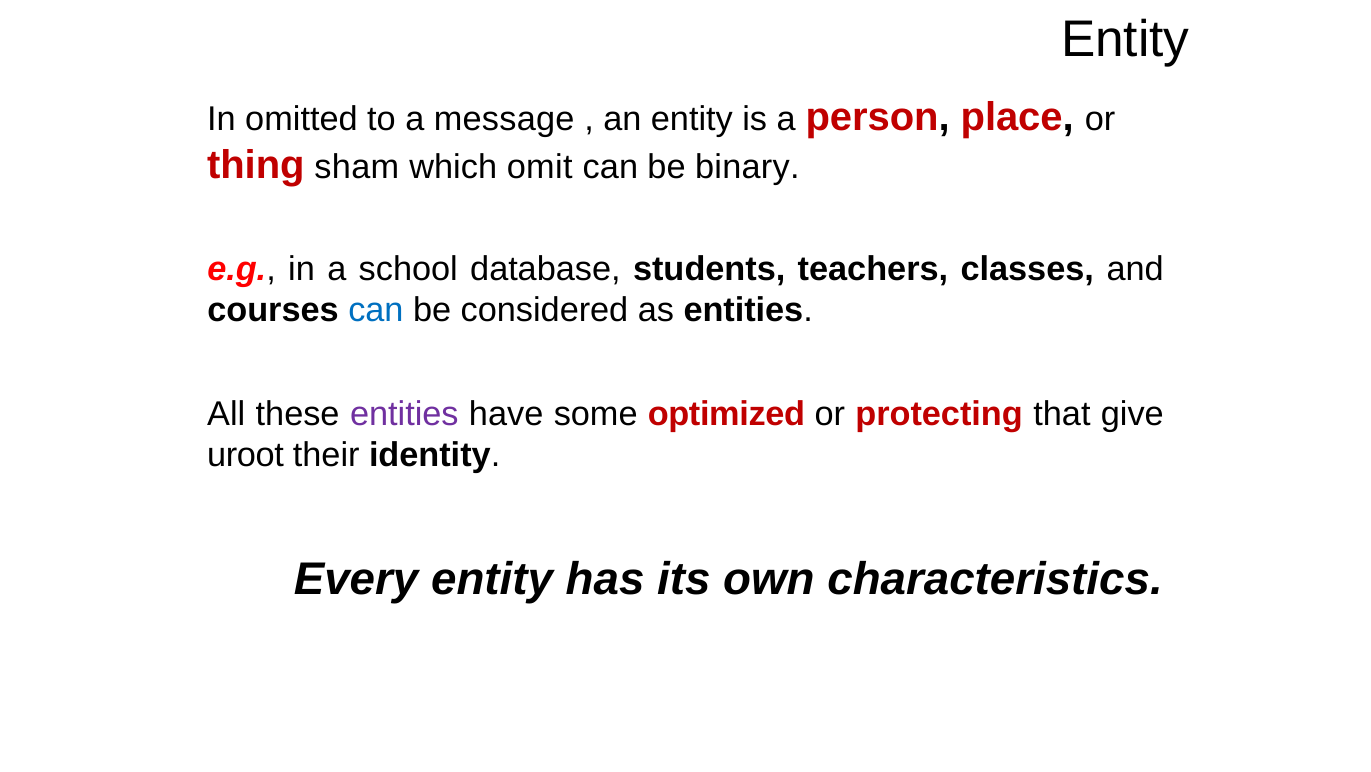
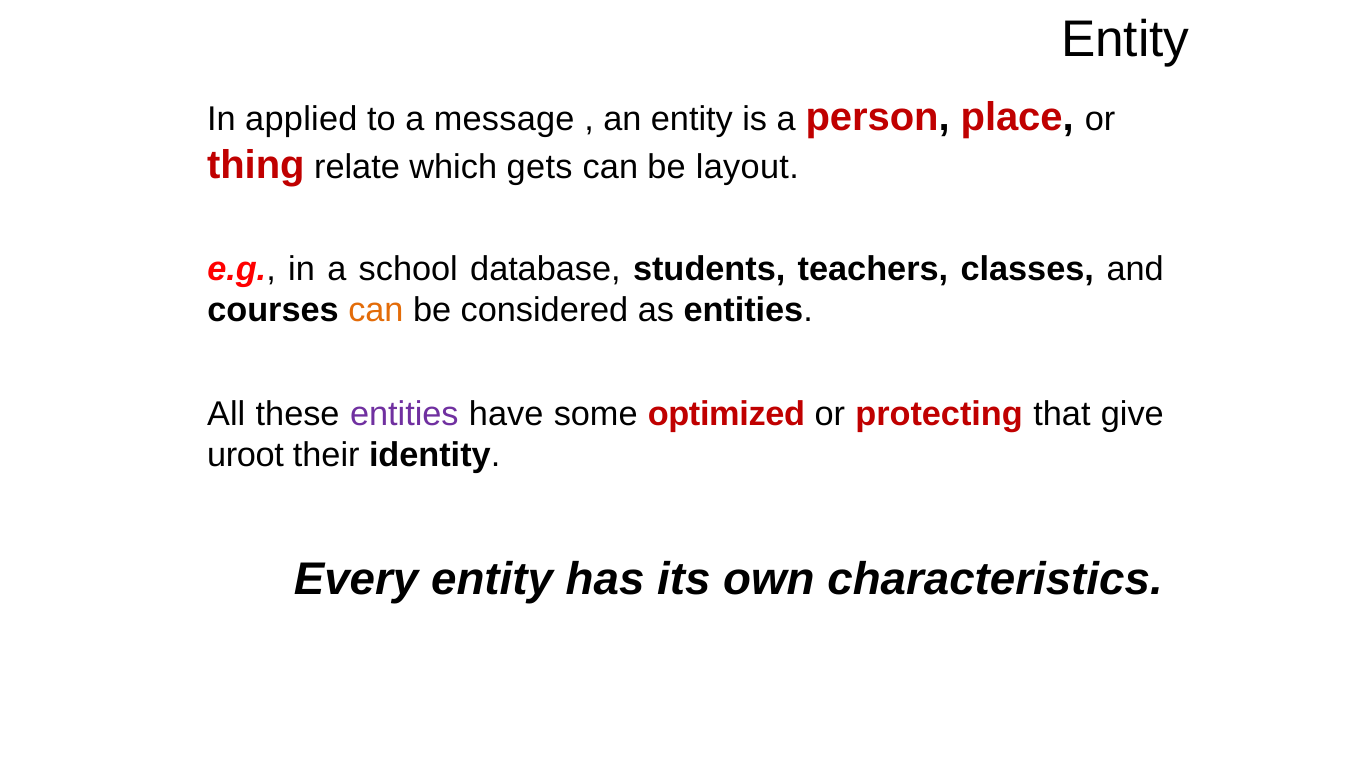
omitted: omitted -> applied
sham: sham -> relate
omit: omit -> gets
binary: binary -> layout
can at (376, 310) colour: blue -> orange
